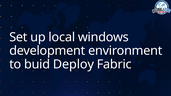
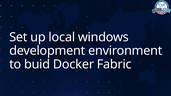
Deploy: Deploy -> Docker
